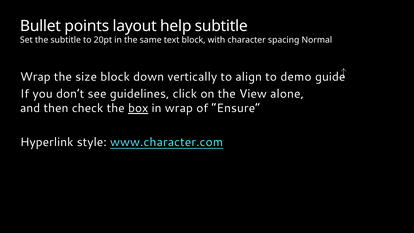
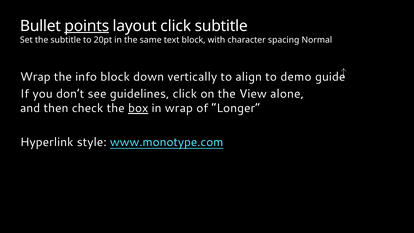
points underline: none -> present
layout help: help -> click
size: size -> info
Ensure: Ensure -> Longer
www.character.com: www.character.com -> www.monotype.com
